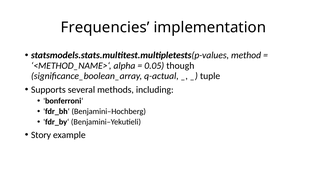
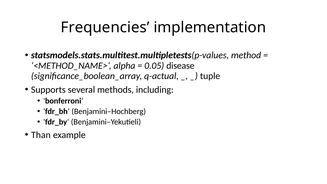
though: though -> disease
Story: Story -> Than
